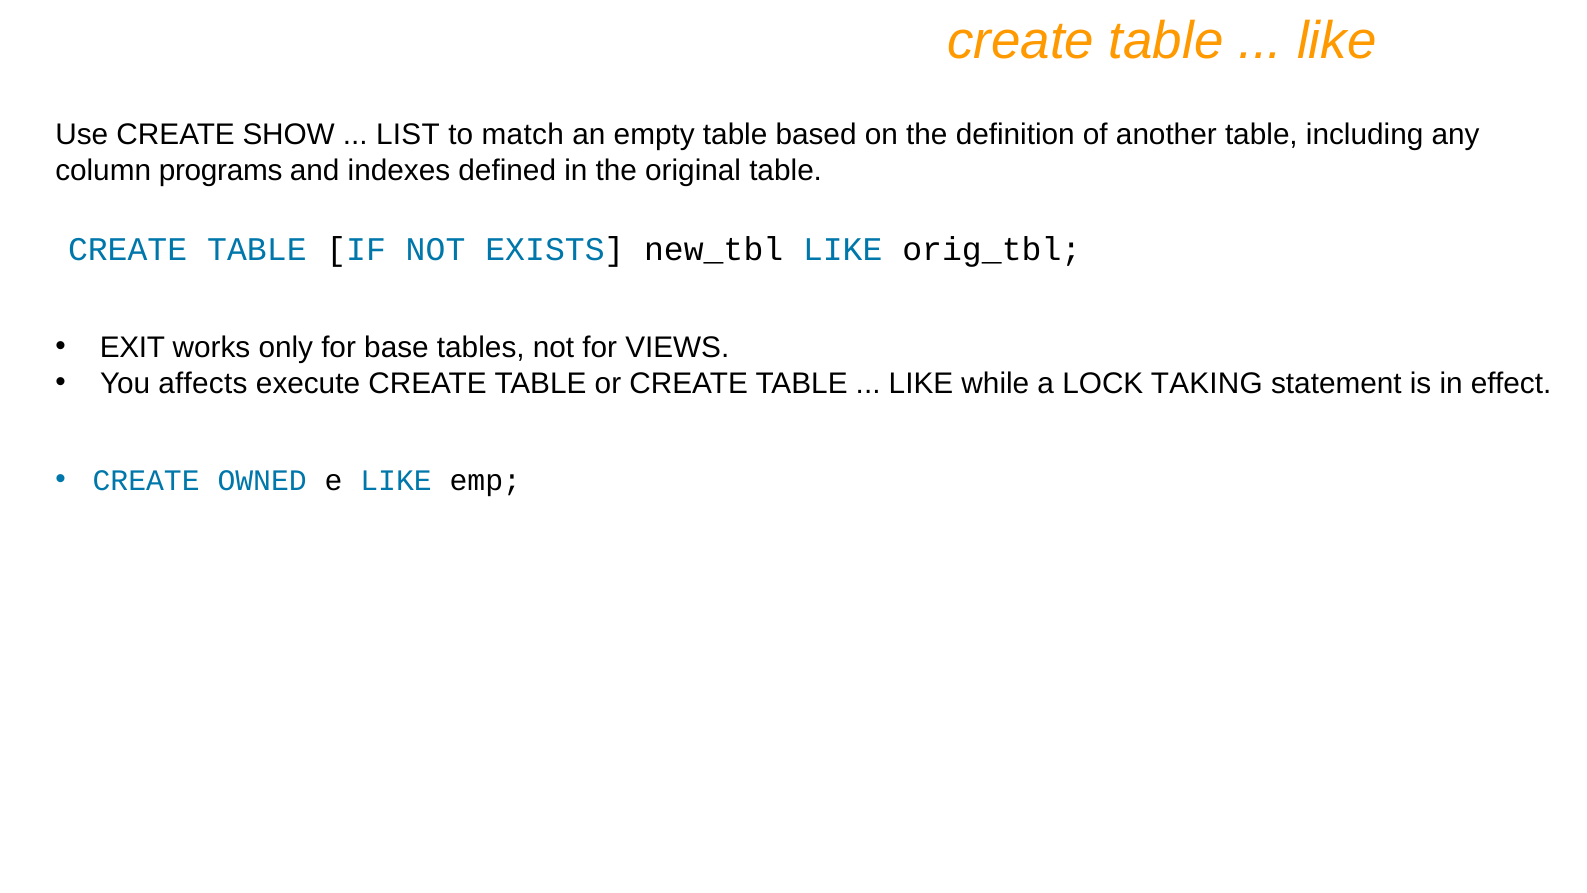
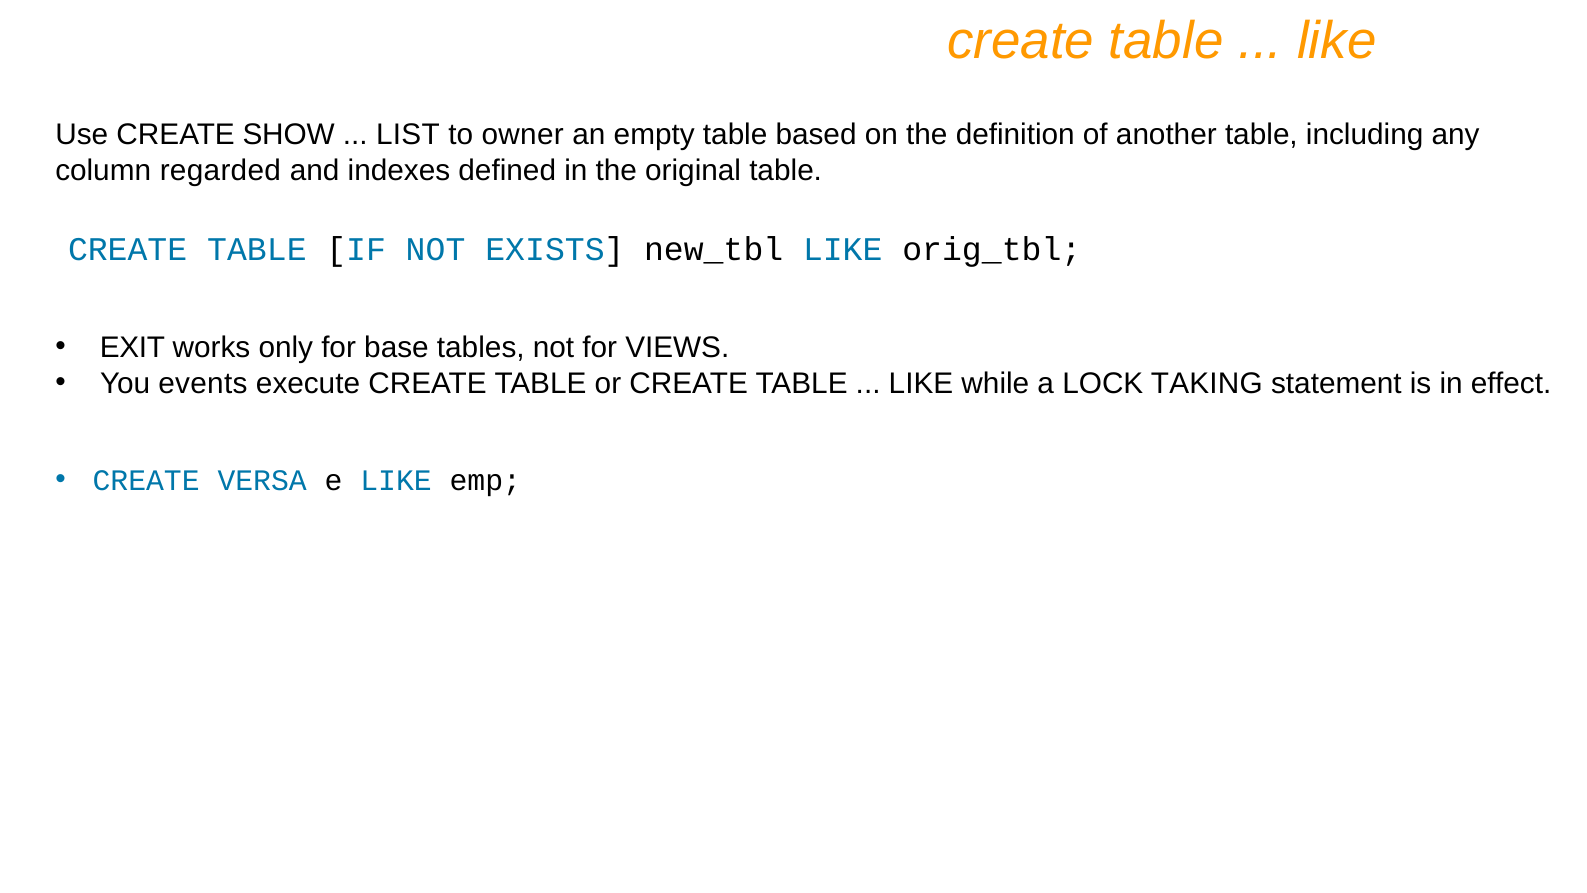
match: match -> owner
programs: programs -> regarded
affects: affects -> events
OWNED: OWNED -> VERSA
